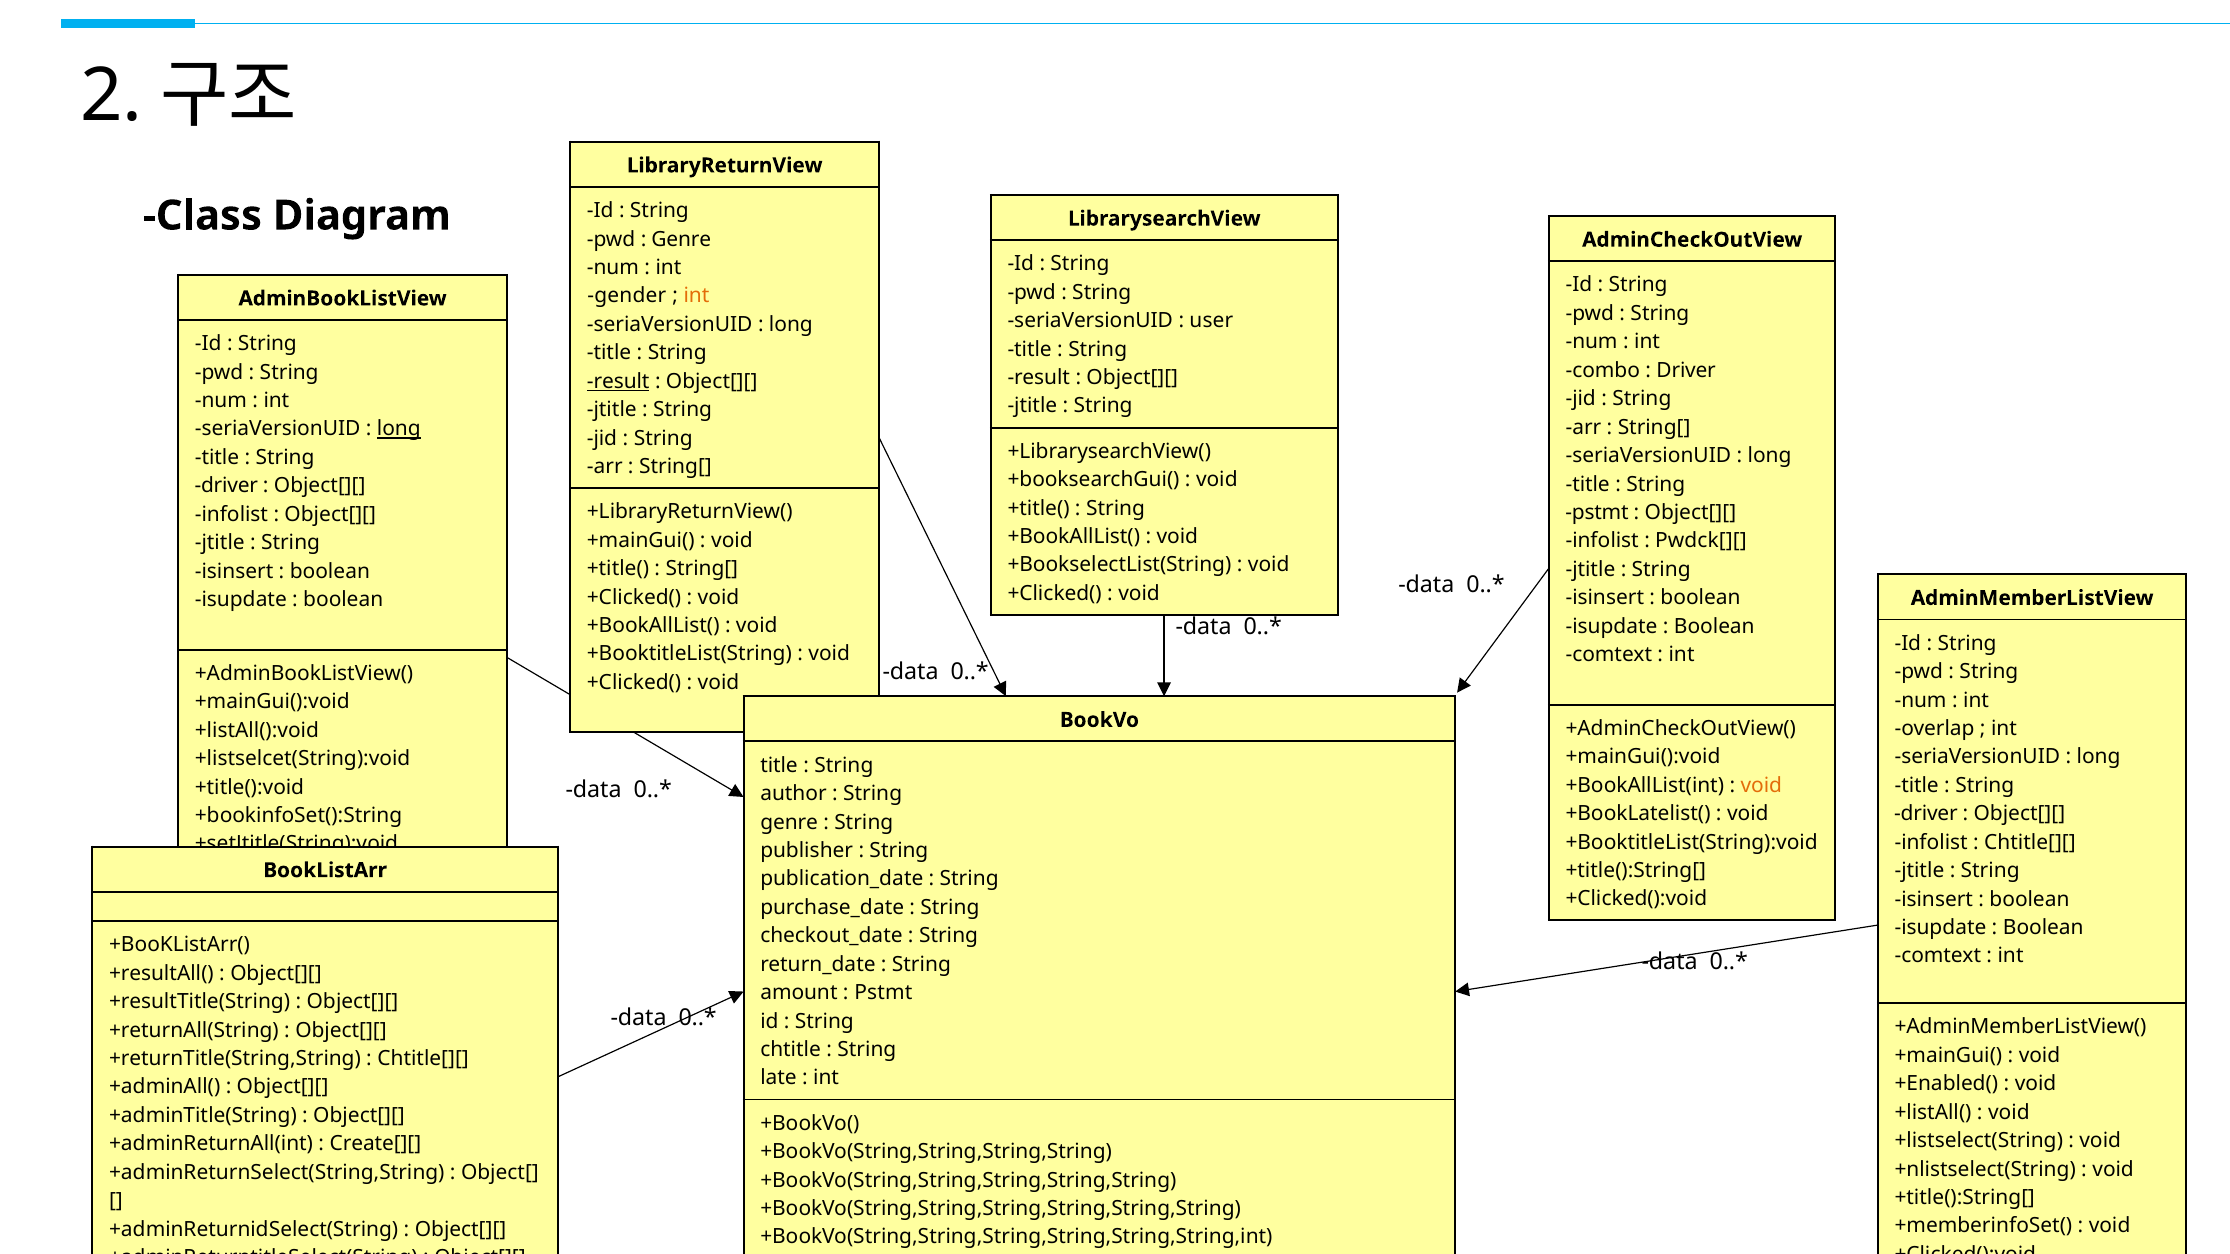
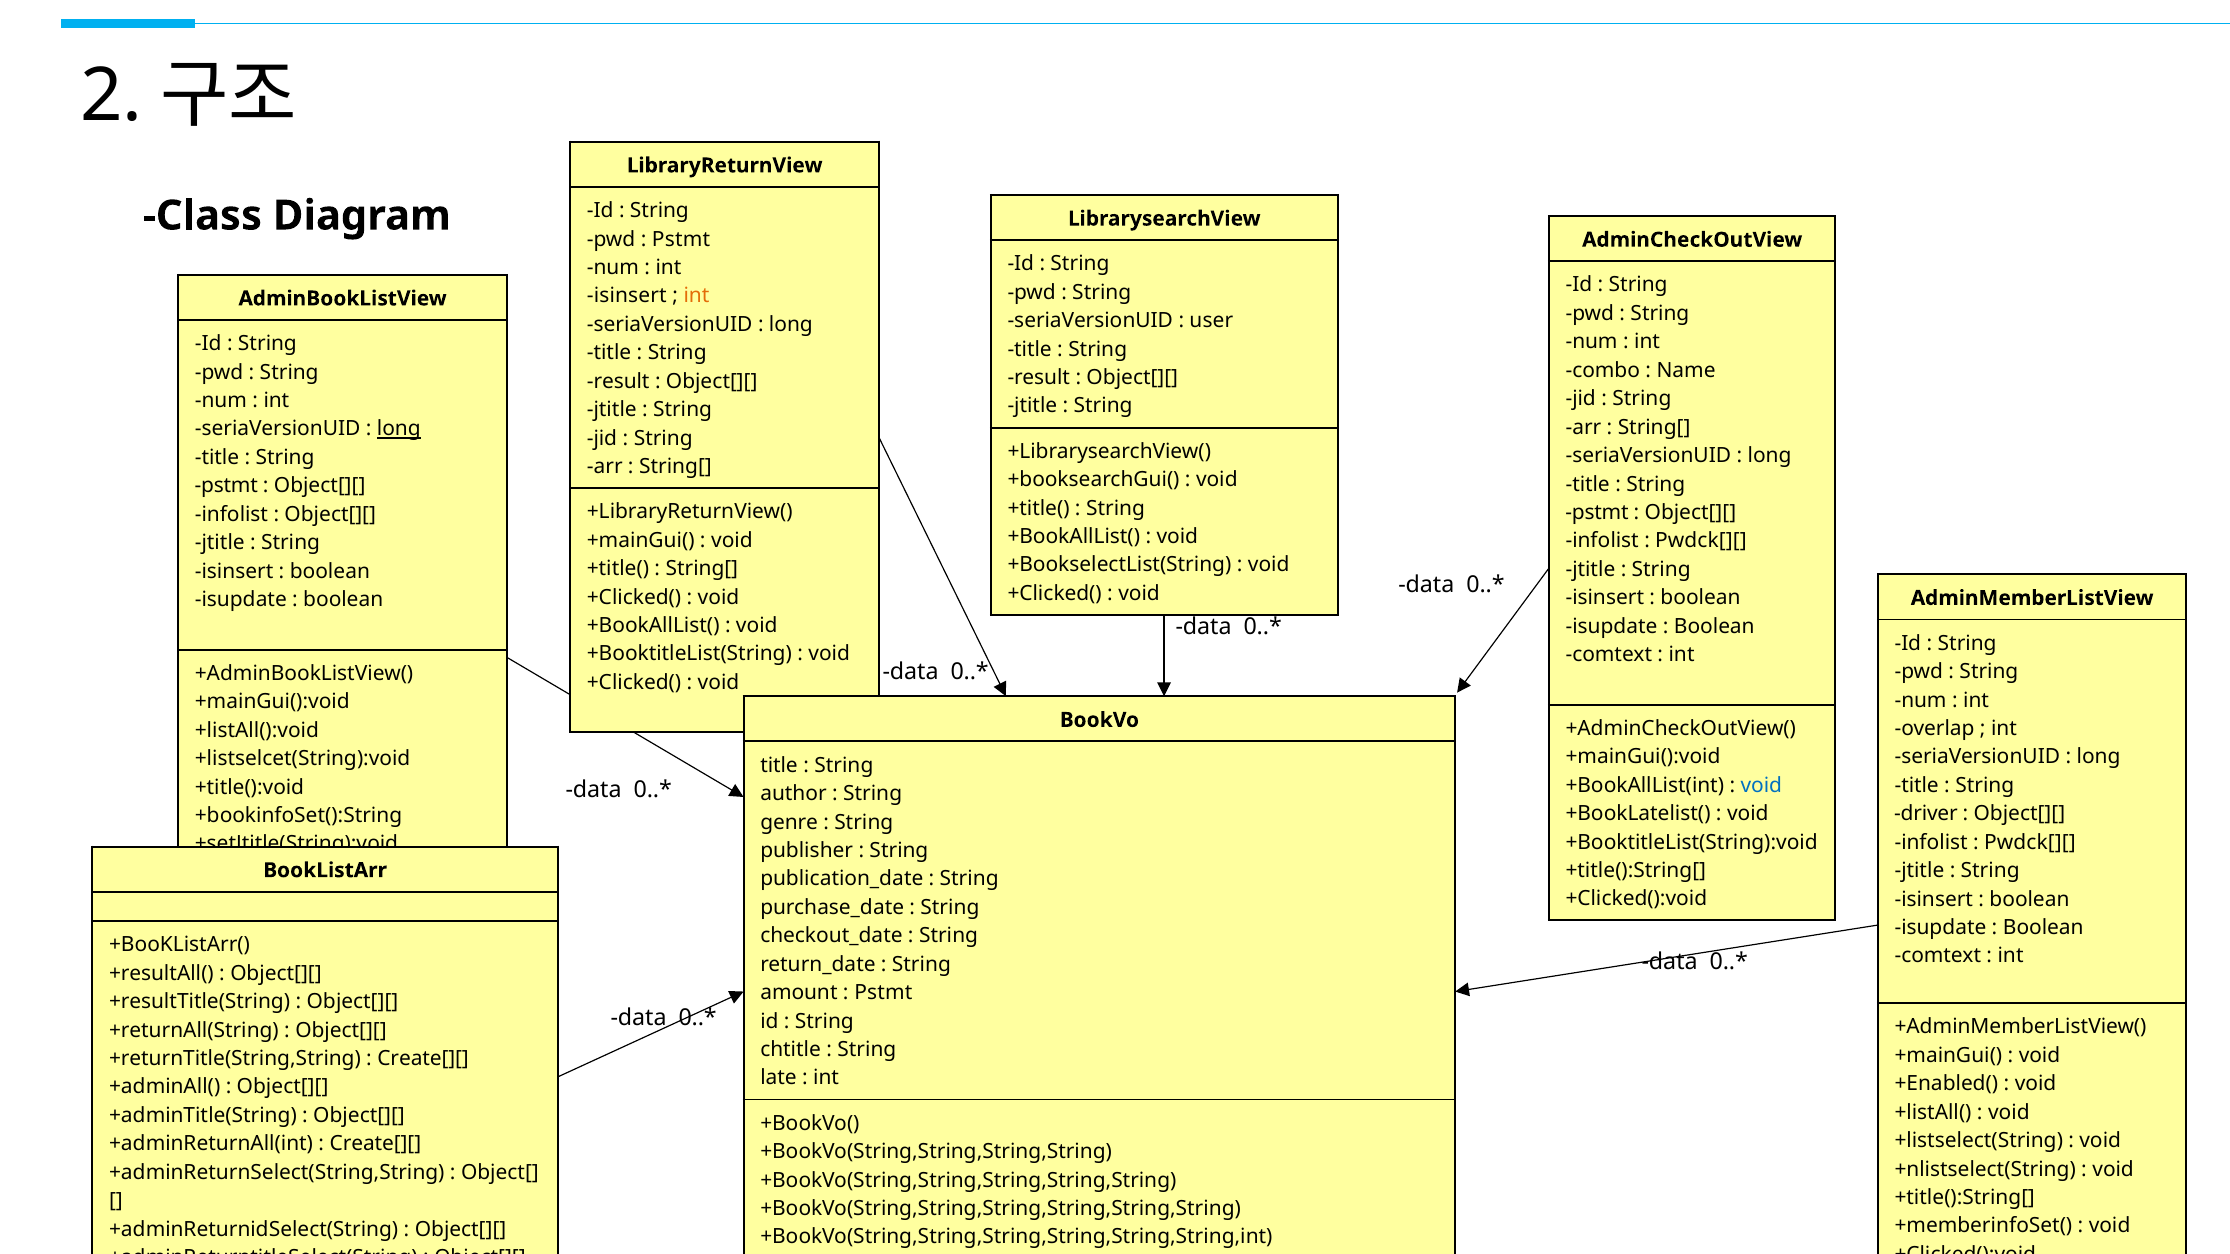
Genre at (681, 239): Genre -> Pstmt
gender at (627, 296): gender -> isinsert
Driver at (1686, 370): Driver -> Name
result at (618, 381) underline: present -> none
driver at (226, 486): driver -> pstmt
void at (1761, 785) colour: orange -> blue
Chtitle[][ at (2030, 843): Chtitle[][ -> Pwdck[][
Chtitle[][ at (423, 1059): Chtitle[][ -> Create[][
